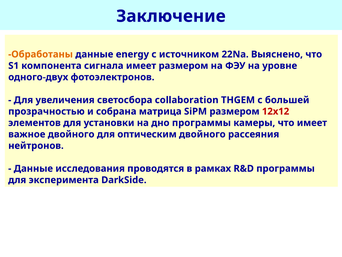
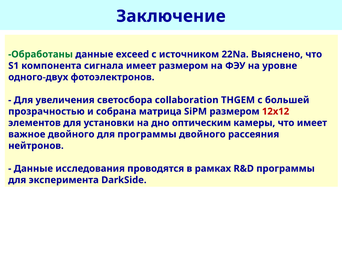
Обработаны colour: orange -> green
energy: energy -> exceed
дно программы: программы -> оптическим
для оптическим: оптическим -> программы
